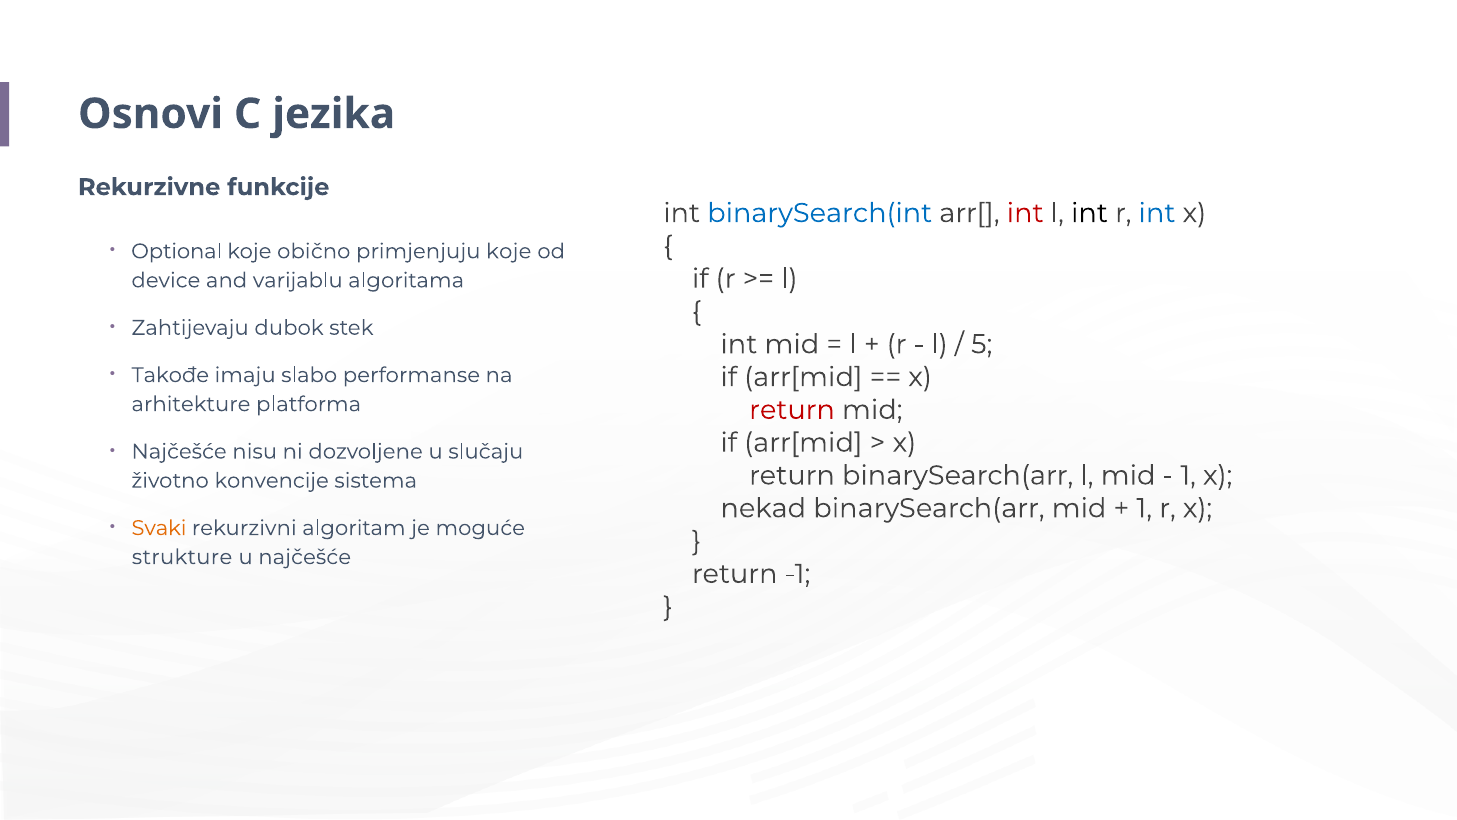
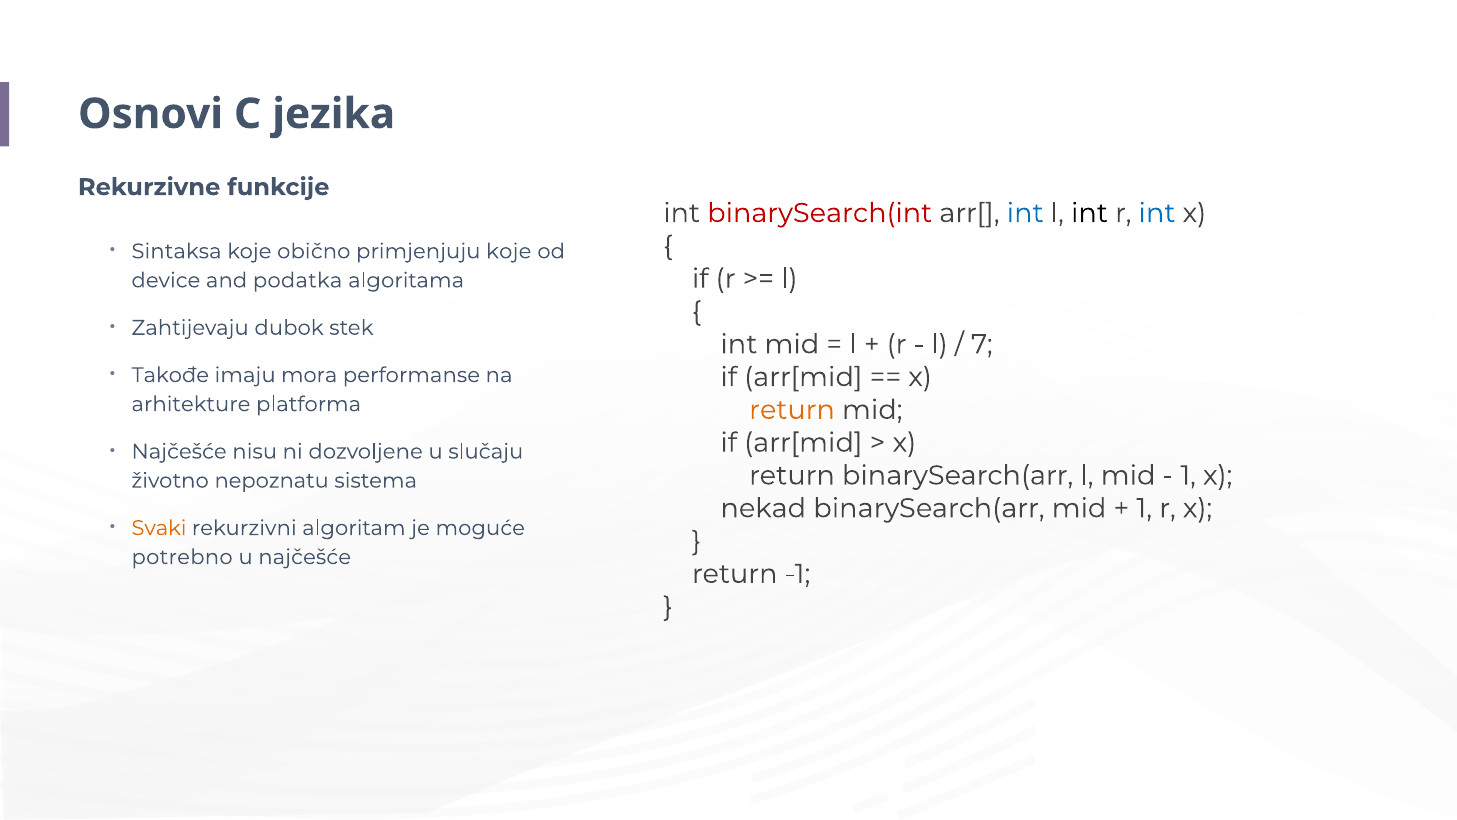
binarySearch(int colour: blue -> red
int at (1025, 213) colour: red -> blue
Optional: Optional -> Sintaksa
varijablu: varijablu -> podatka
5: 5 -> 7
slabo: slabo -> mora
return at (792, 410) colour: red -> orange
konvencije: konvencije -> nepoznatu
strukture: strukture -> potrebno
